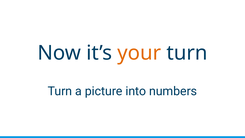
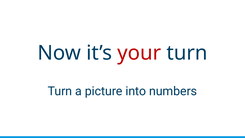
your colour: orange -> red
